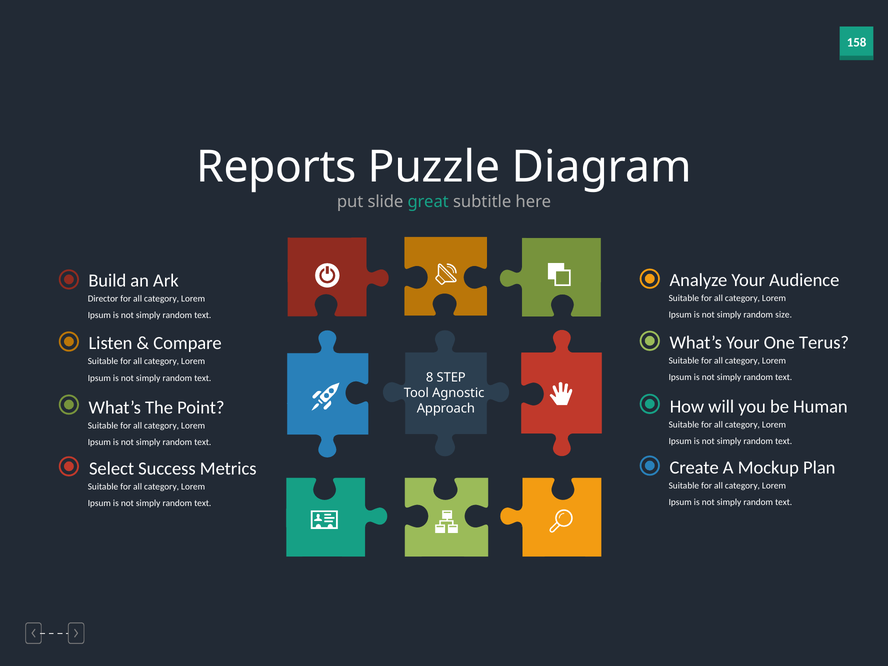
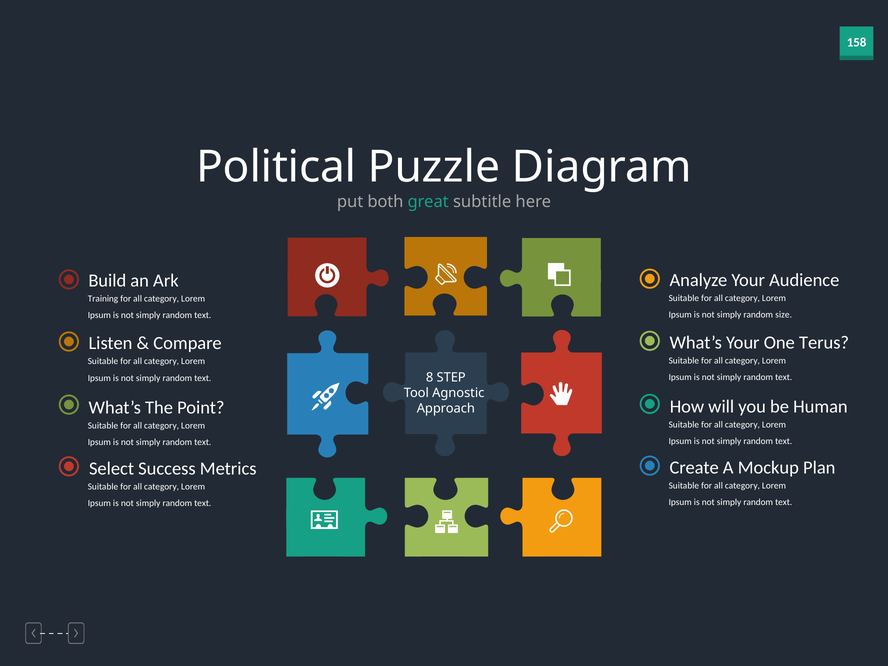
Reports: Reports -> Political
slide: slide -> both
Director: Director -> Training
